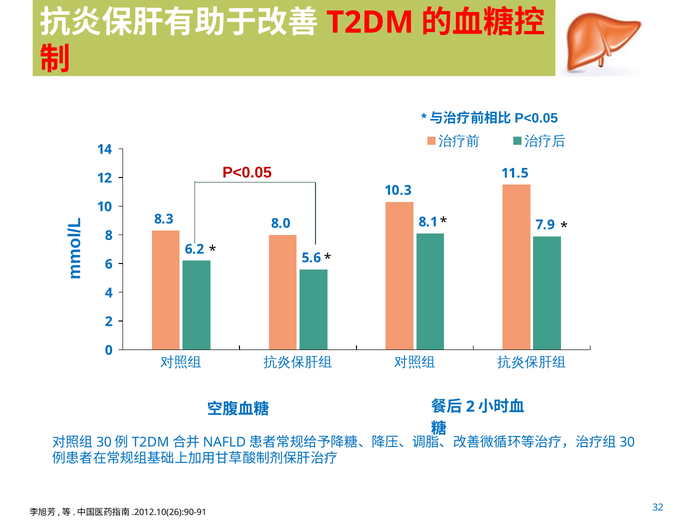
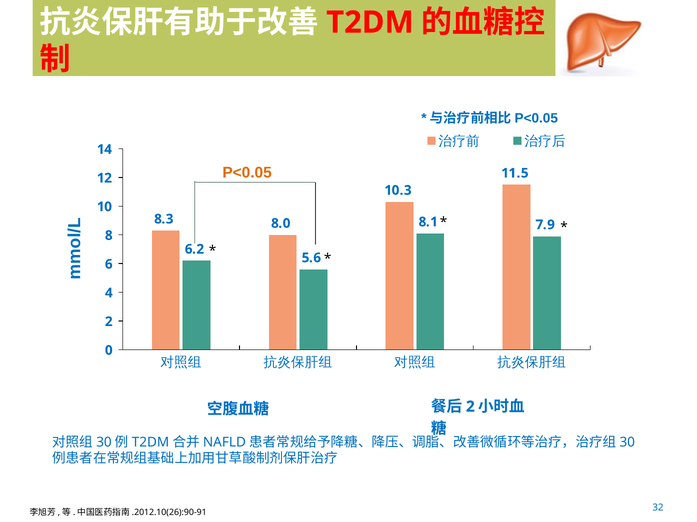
P<0.05 colour: red -> orange
